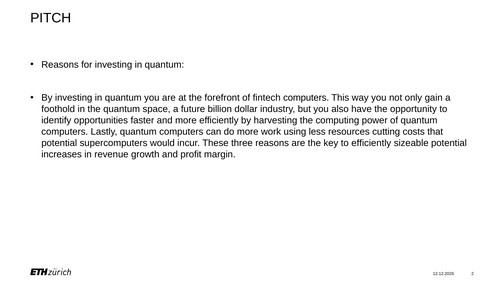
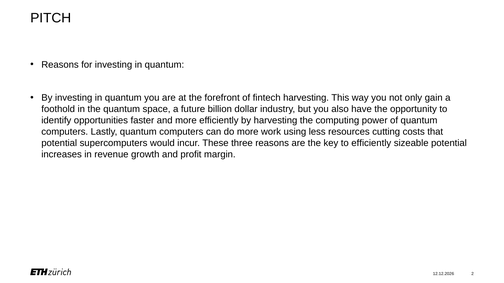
fintech computers: computers -> harvesting
